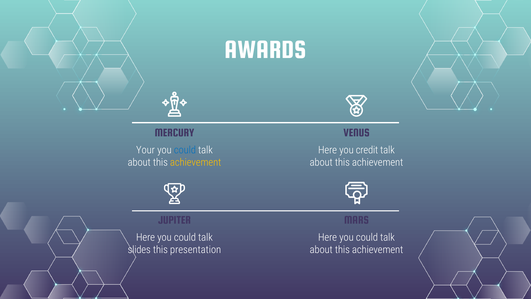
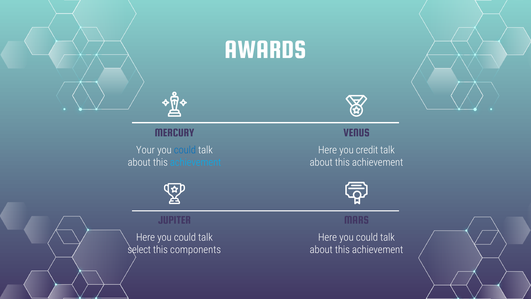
achievement at (196, 162) colour: yellow -> light blue
slides: slides -> select
presentation: presentation -> components
